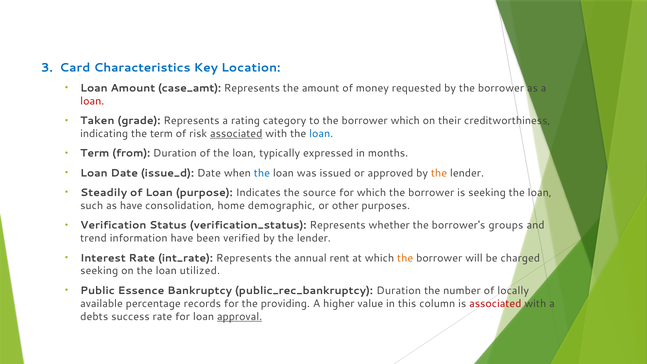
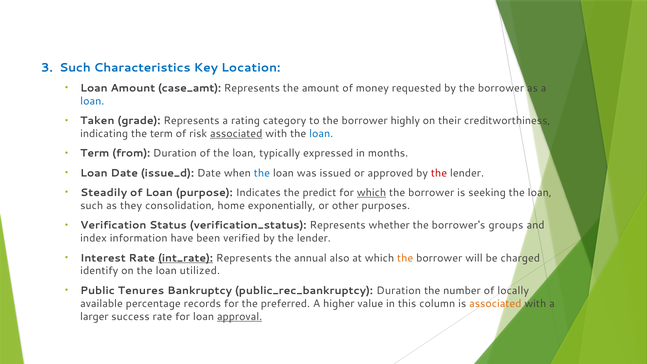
3 Card: Card -> Such
loan at (92, 101) colour: red -> blue
borrower which: which -> highly
the at (439, 173) colour: orange -> red
source: source -> predict
which at (372, 193) underline: none -> present
as have: have -> they
demographic: demographic -> exponentially
trend: trend -> index
int_rate underline: none -> present
rent: rent -> also
seeking at (99, 271): seeking -> identify
Essence: Essence -> Tenures
providing: providing -> preferred
associated at (495, 303) colour: red -> orange
debts: debts -> larger
